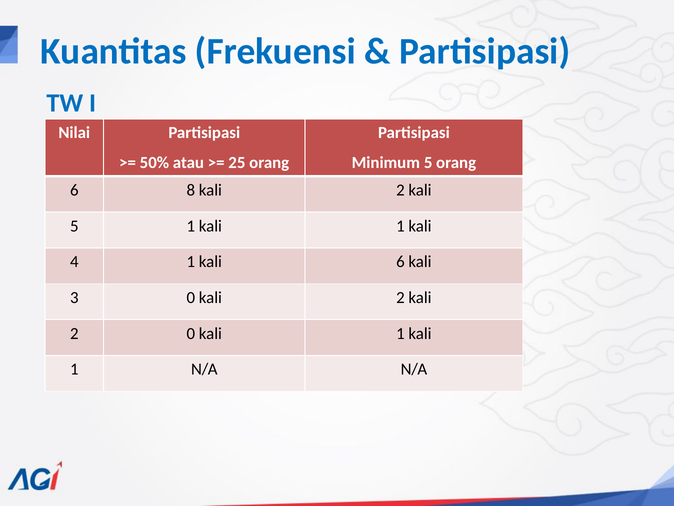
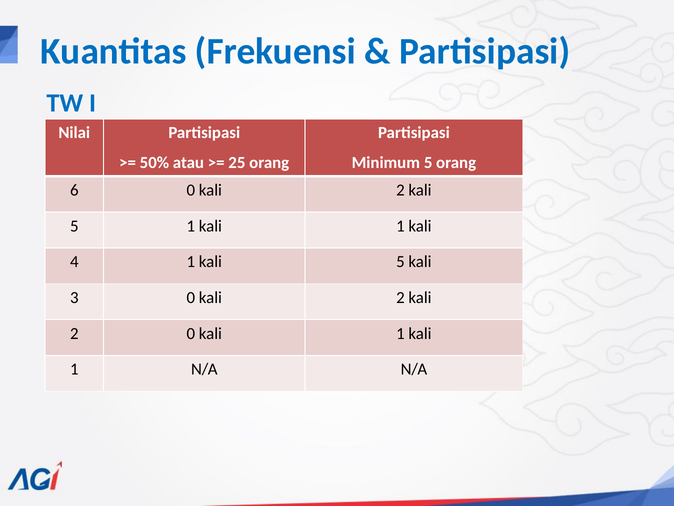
6 8: 8 -> 0
1 kali 6: 6 -> 5
